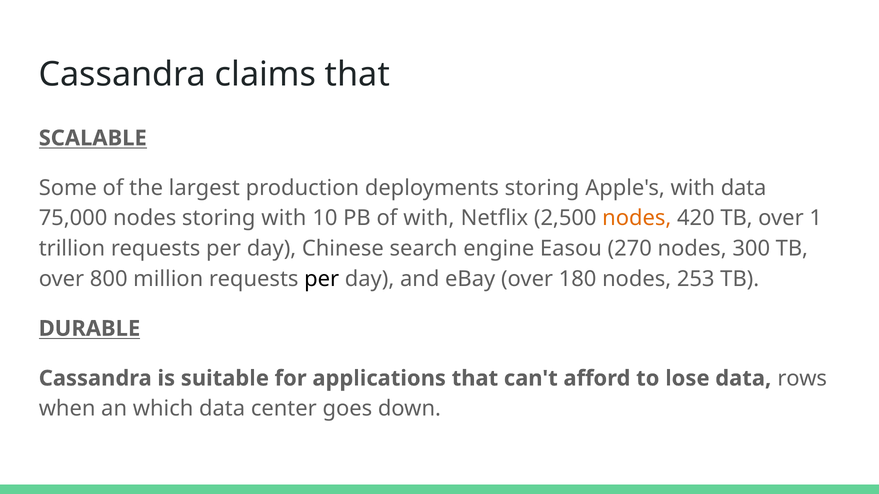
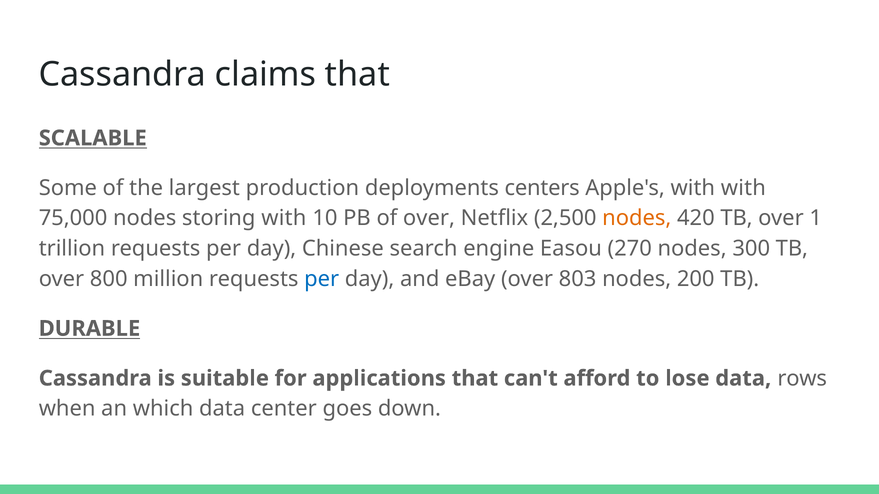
deployments storing: storing -> centers
with data: data -> with
of with: with -> over
per at (322, 279) colour: black -> blue
180: 180 -> 803
253: 253 -> 200
